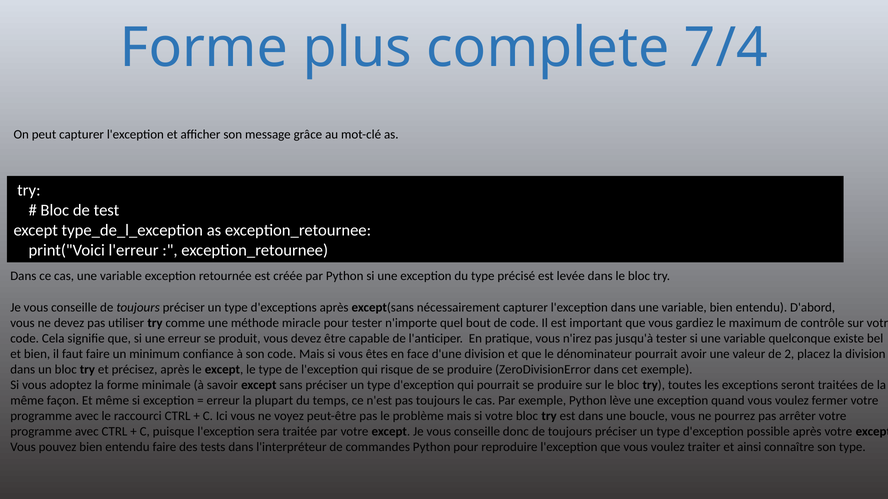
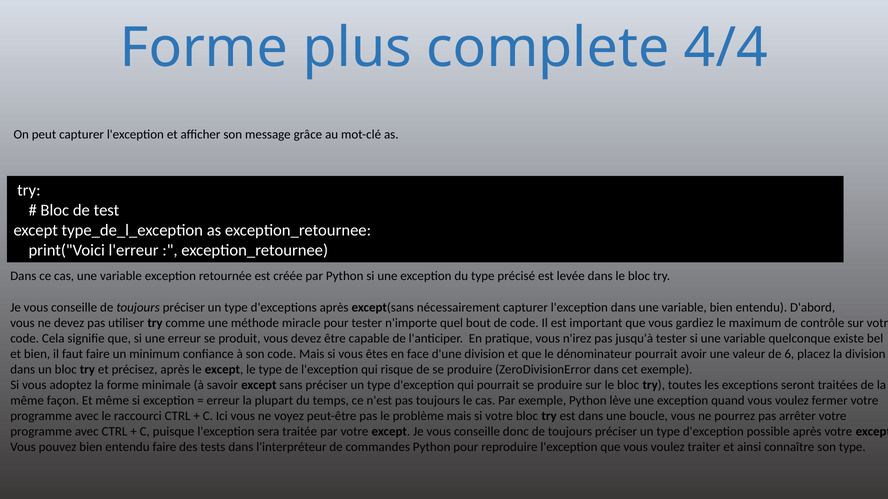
7/4: 7/4 -> 4/4
2: 2 -> 6
